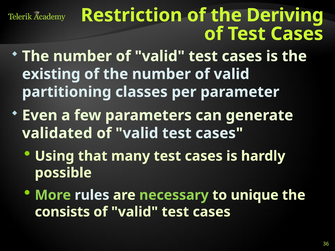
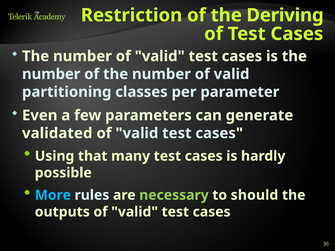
existing at (51, 74): existing -> number
More colour: light green -> light blue
unique: unique -> should
consists: consists -> outputs
